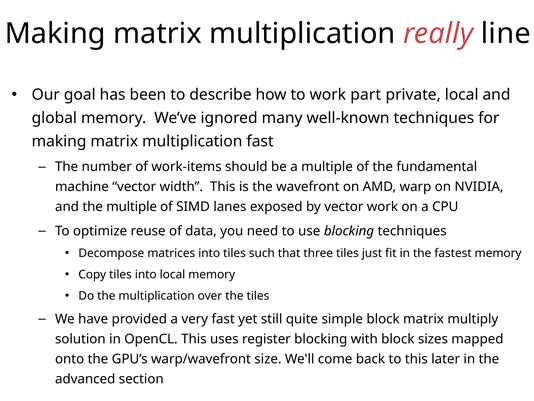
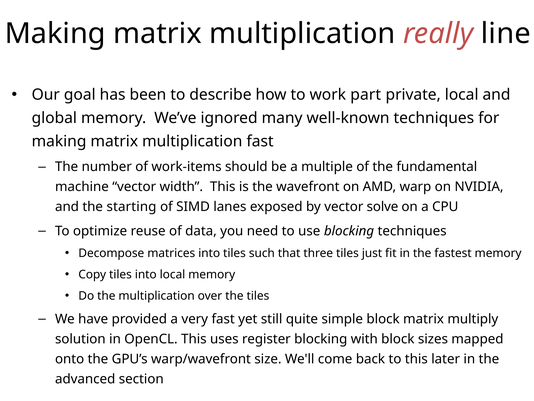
the multiple: multiple -> starting
vector work: work -> solve
